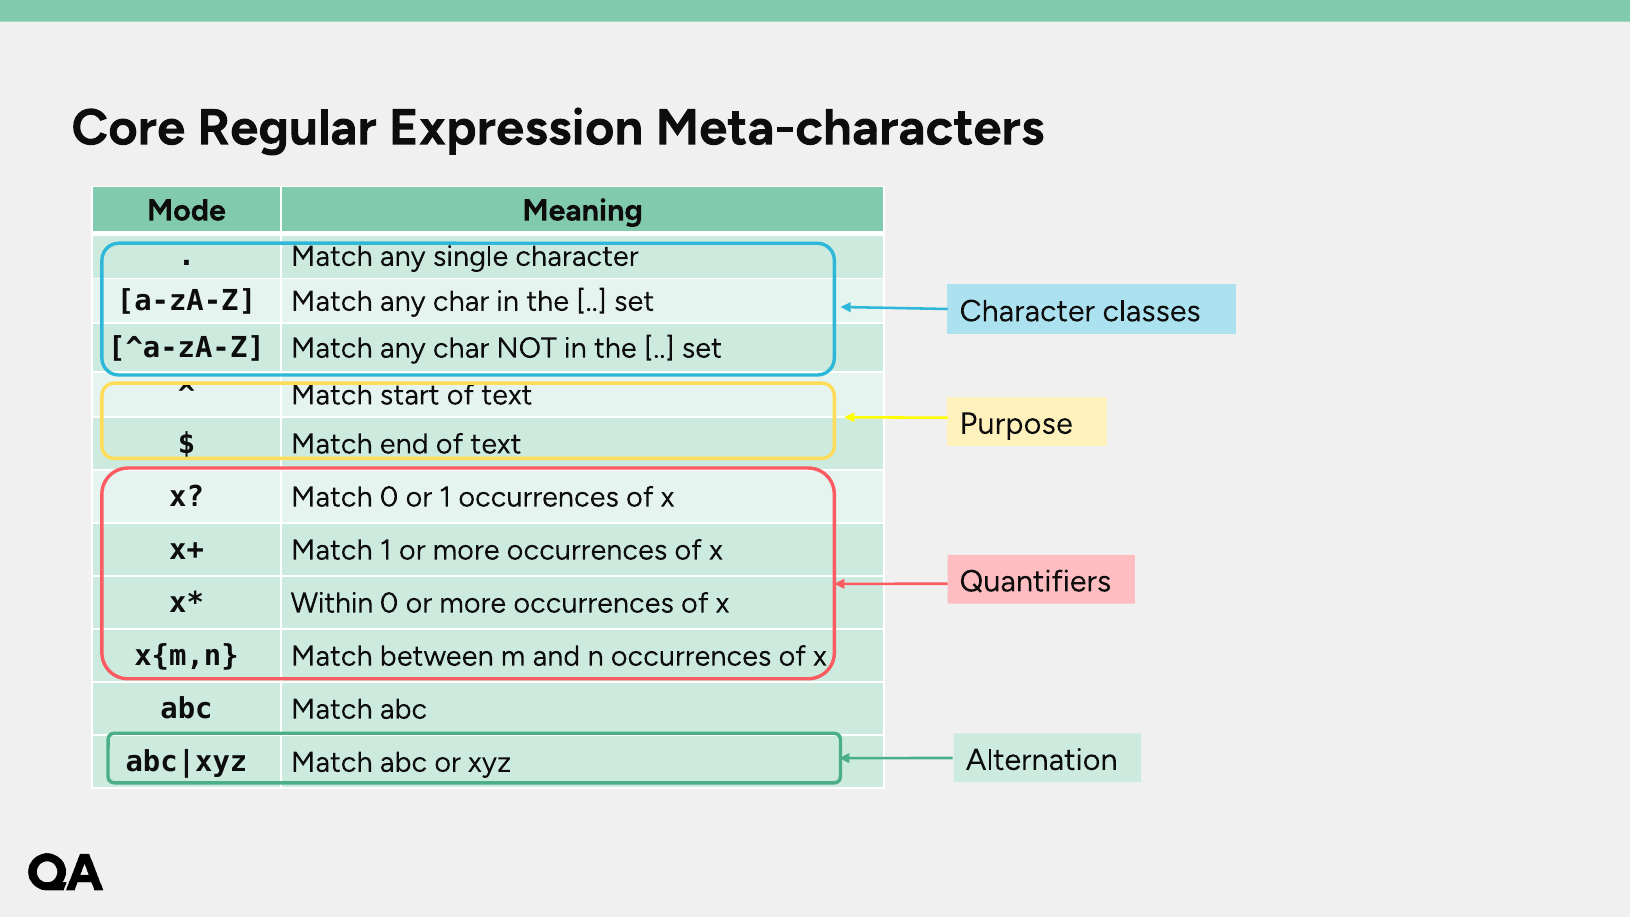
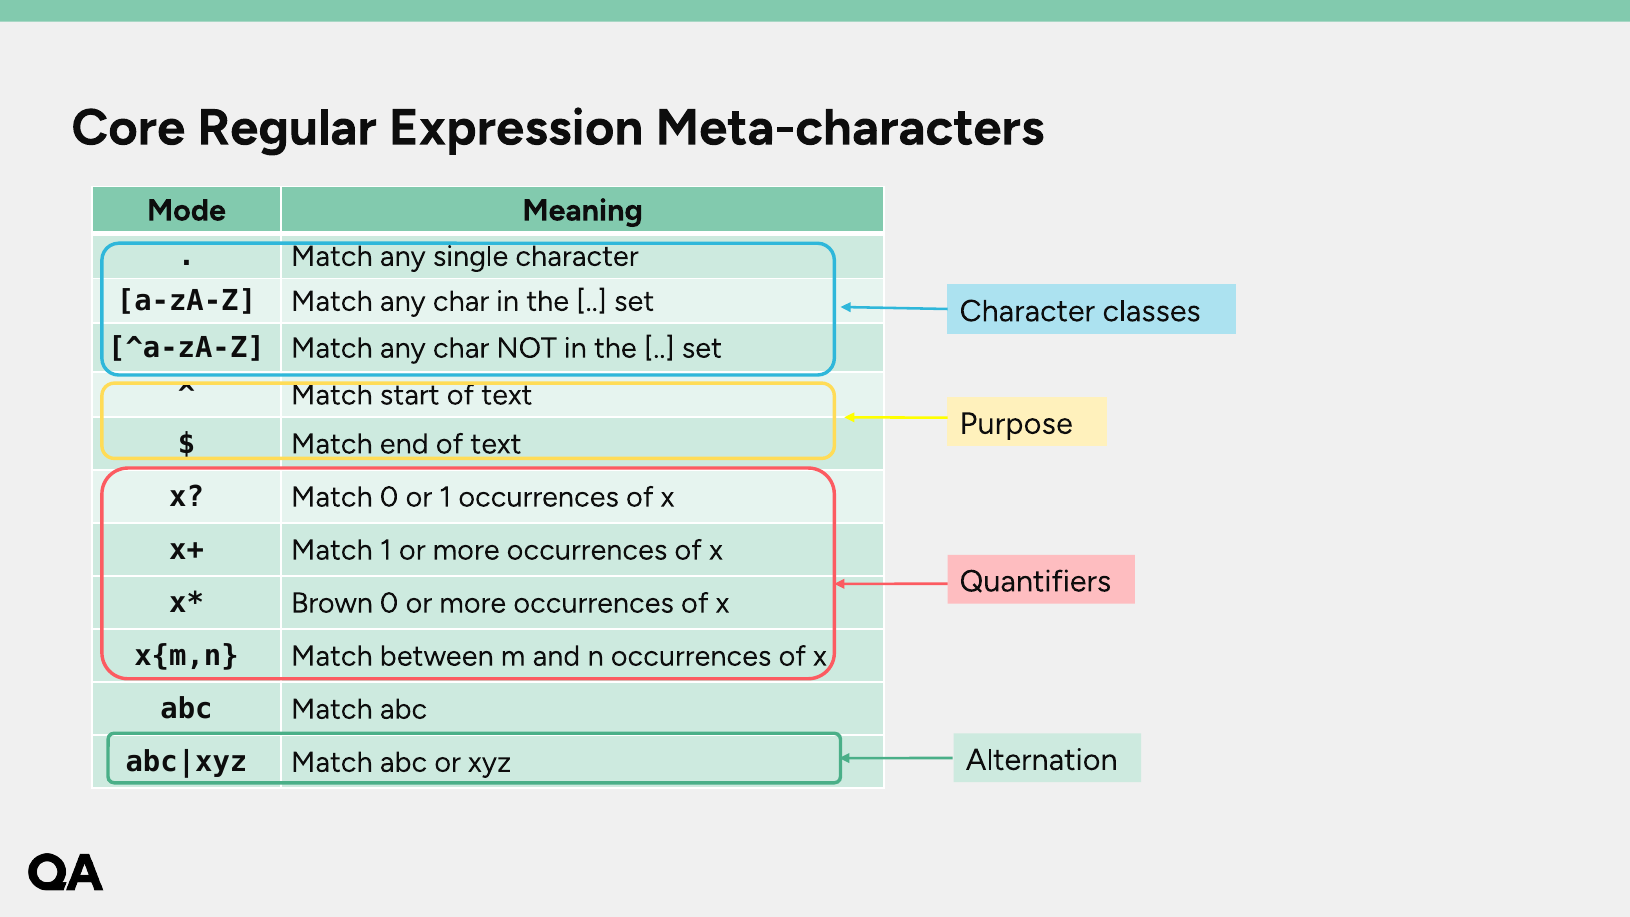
Within: Within -> Brown
